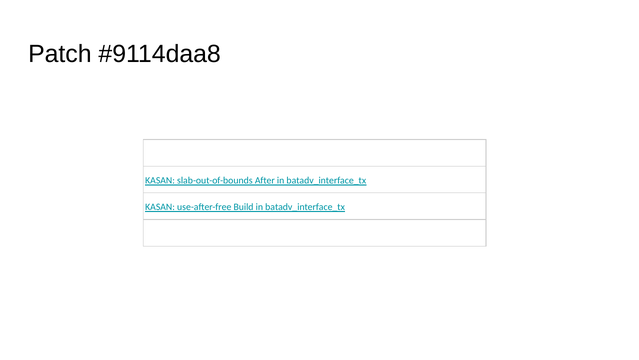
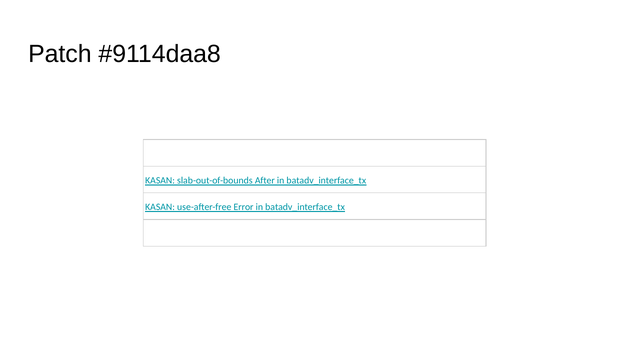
Build: Build -> Error
